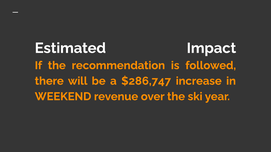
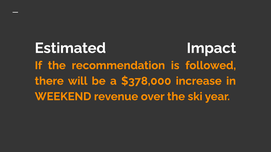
$286,747: $286,747 -> $378,000
